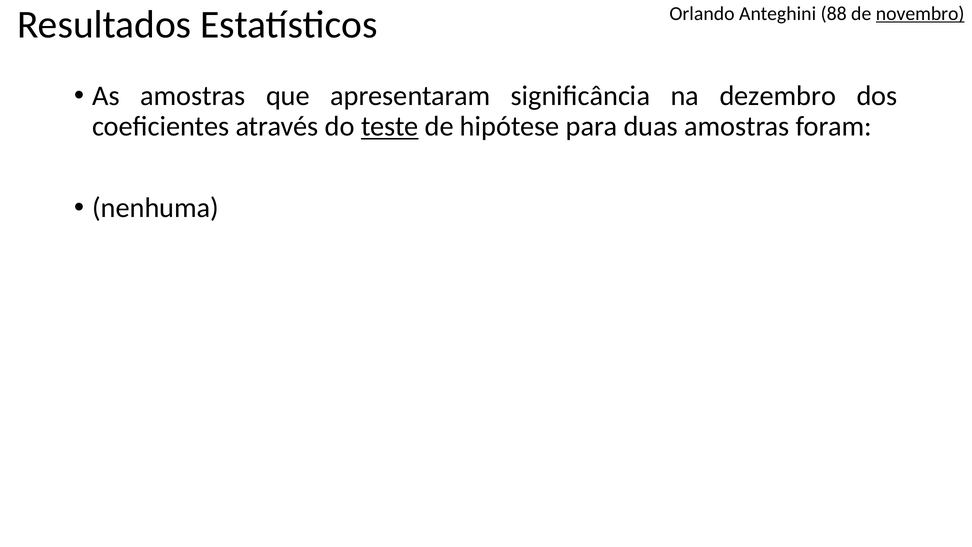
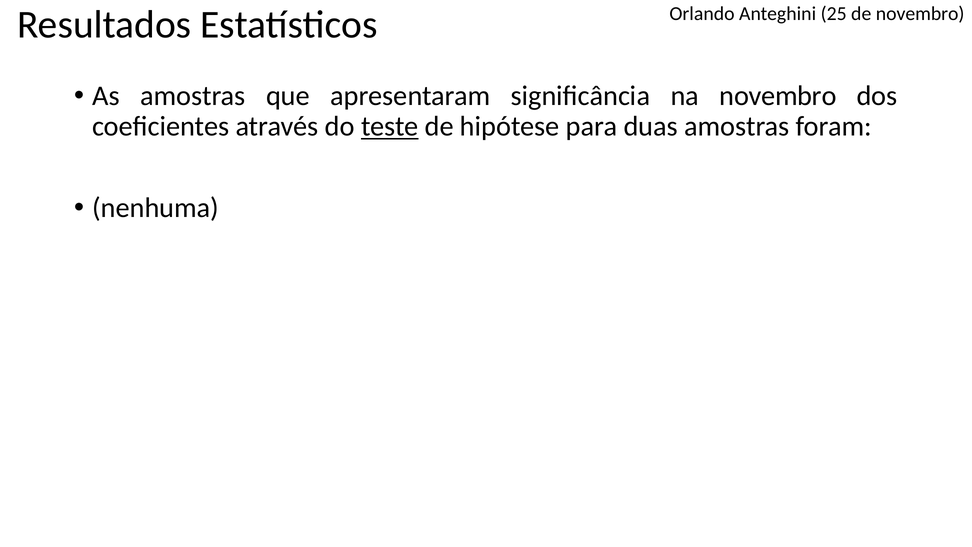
88: 88 -> 25
novembro at (920, 13) underline: present -> none
na dezembro: dezembro -> novembro
